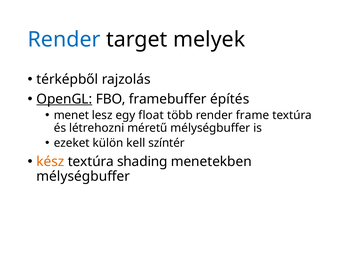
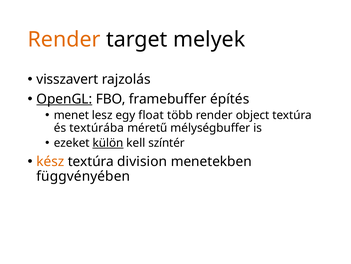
Render at (64, 39) colour: blue -> orange
térképből: térképből -> visszavert
frame: frame -> object
létrehozni: létrehozni -> textúrába
külön underline: none -> present
shading: shading -> division
mélységbuffer at (83, 176): mélységbuffer -> függvényében
